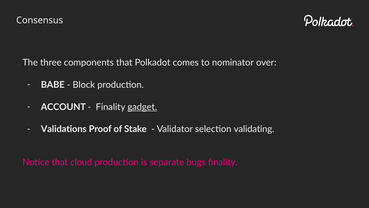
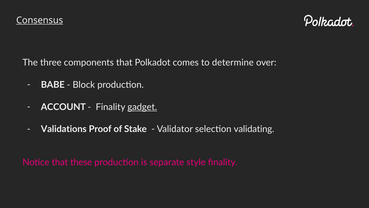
Consensus underline: none -> present
nominator: nominator -> determine
cloud: cloud -> these
bugs: bugs -> style
